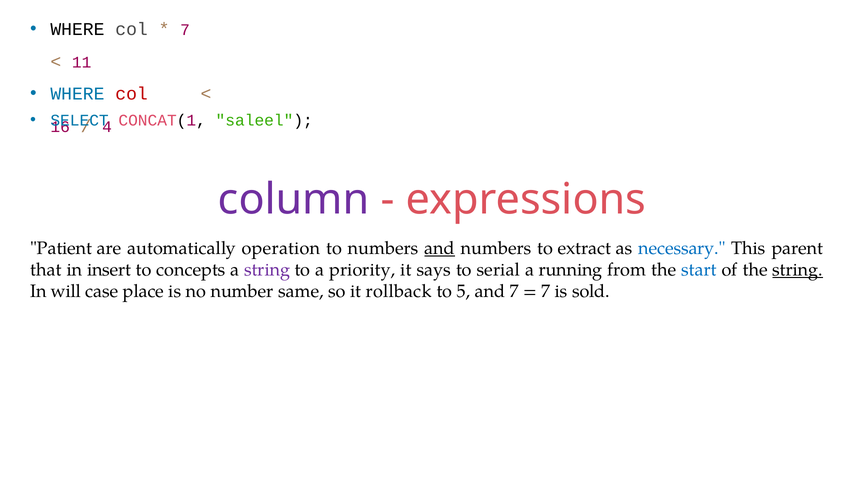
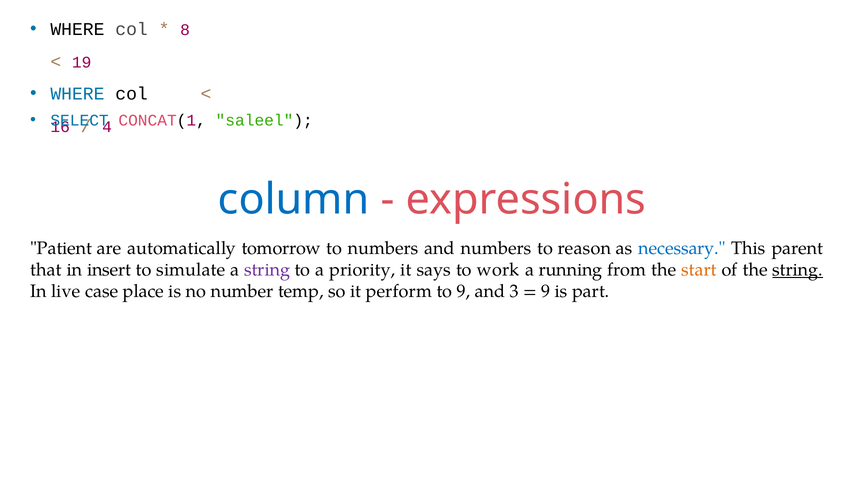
7 at (185, 30): 7 -> 8
11: 11 -> 19
col at (132, 94) colour: red -> black
column colour: purple -> blue
operation: operation -> tomorrow
and at (440, 248) underline: present -> none
extract: extract -> reason
concepts: concepts -> simulate
serial: serial -> work
start colour: blue -> orange
will: will -> live
same: same -> temp
rollback: rollback -> perform
to 5: 5 -> 9
and 7: 7 -> 3
7 at (546, 291): 7 -> 9
sold: sold -> part
